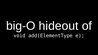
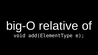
hideout: hideout -> relative
